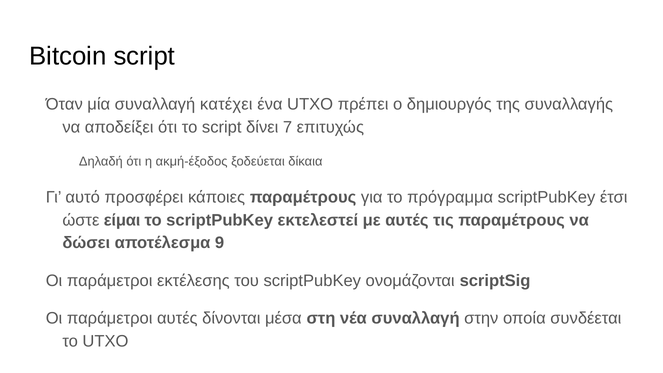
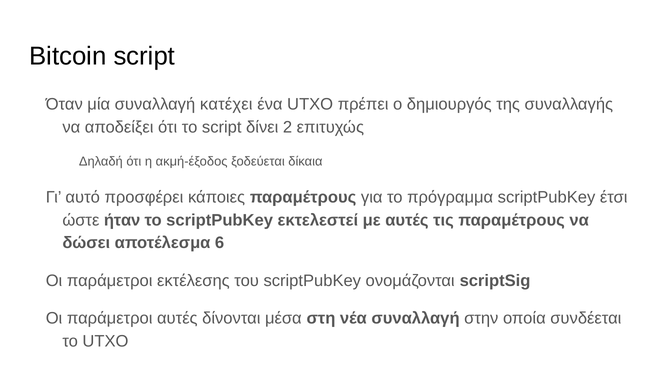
7: 7 -> 2
είμαι: είμαι -> ήταν
9: 9 -> 6
